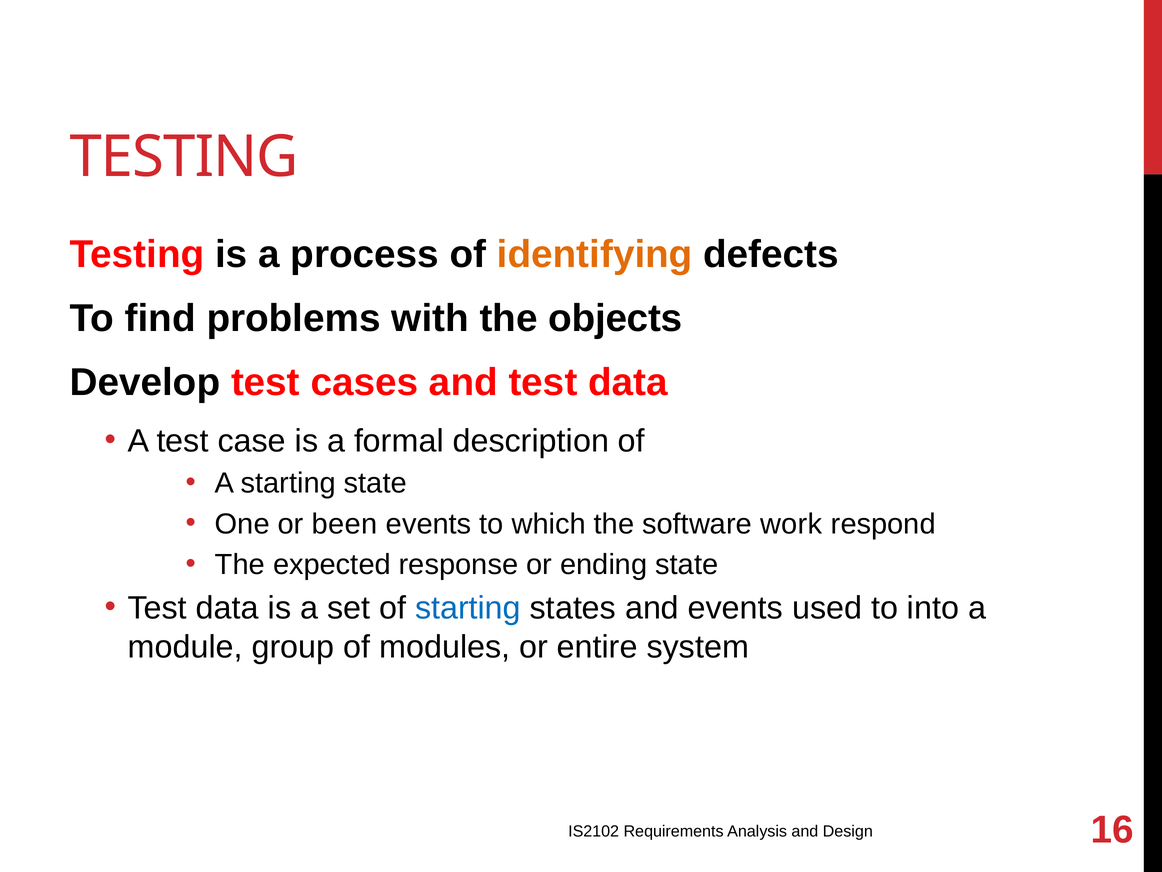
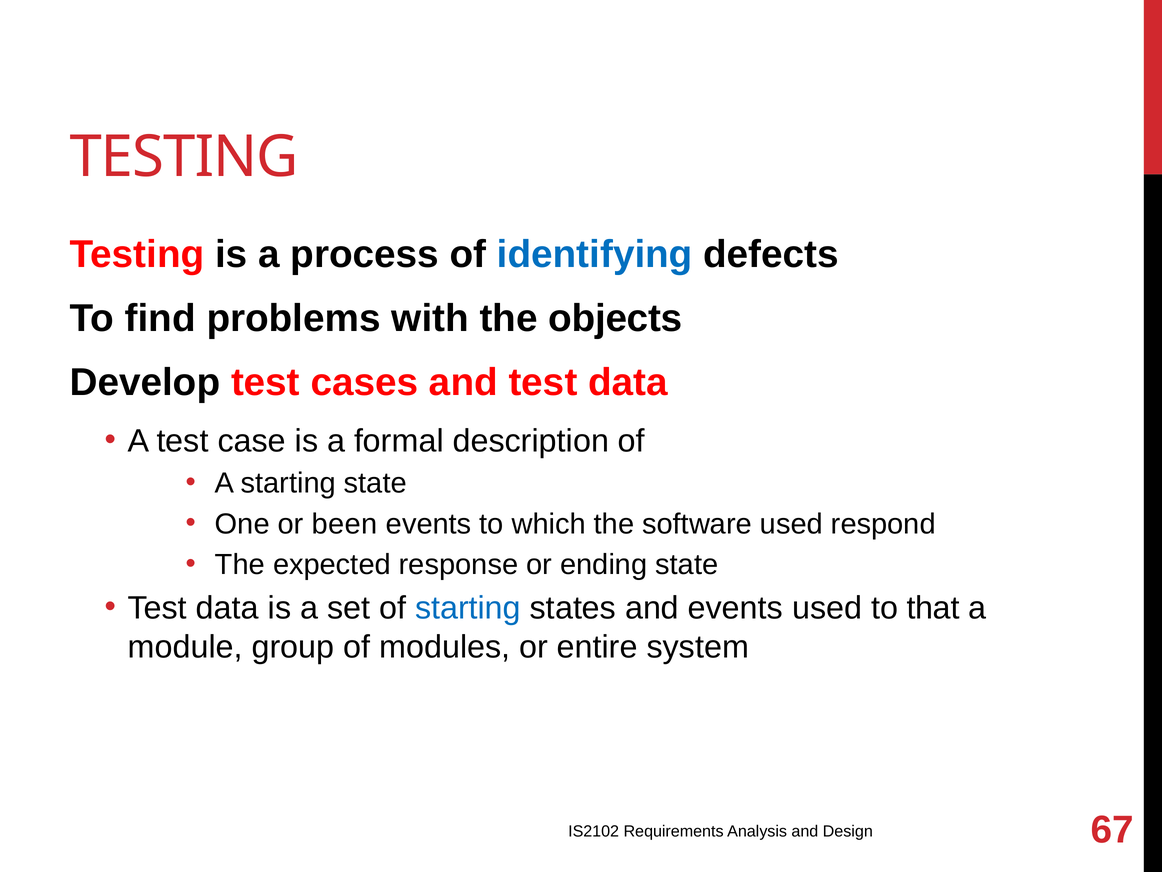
identifying colour: orange -> blue
software work: work -> used
into: into -> that
16: 16 -> 67
